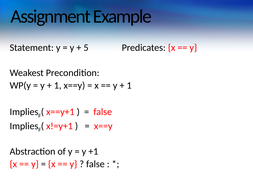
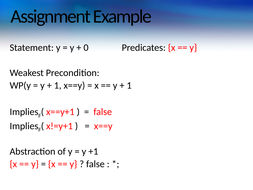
5: 5 -> 0
